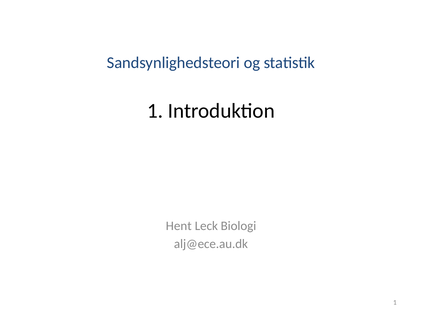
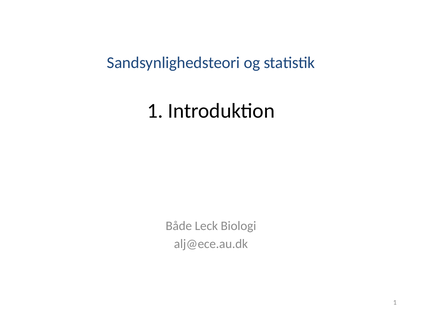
Hent: Hent -> Både
